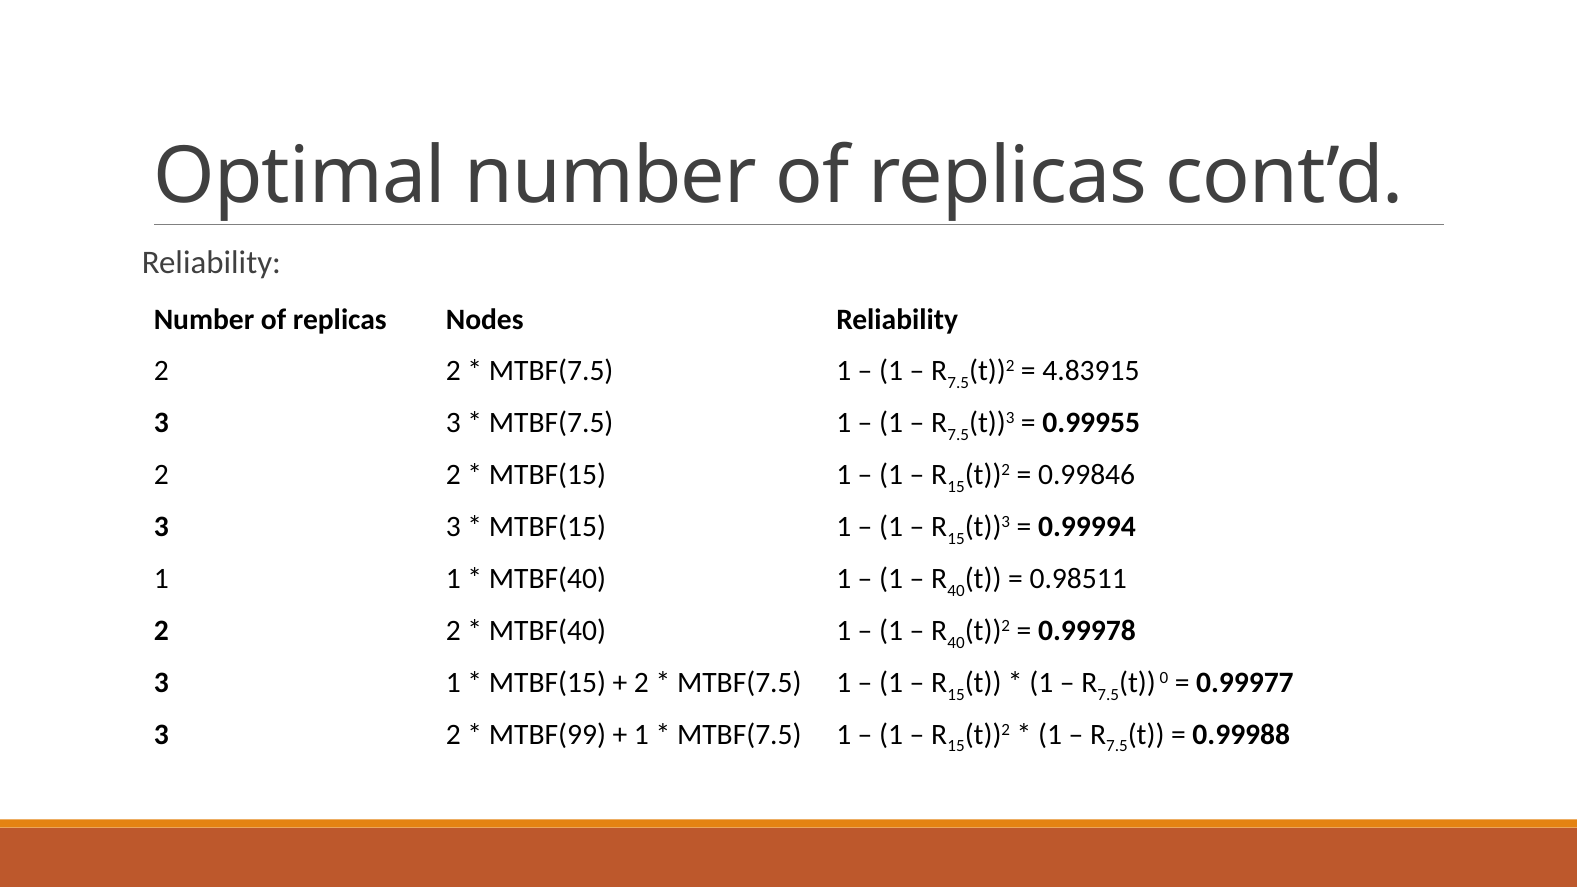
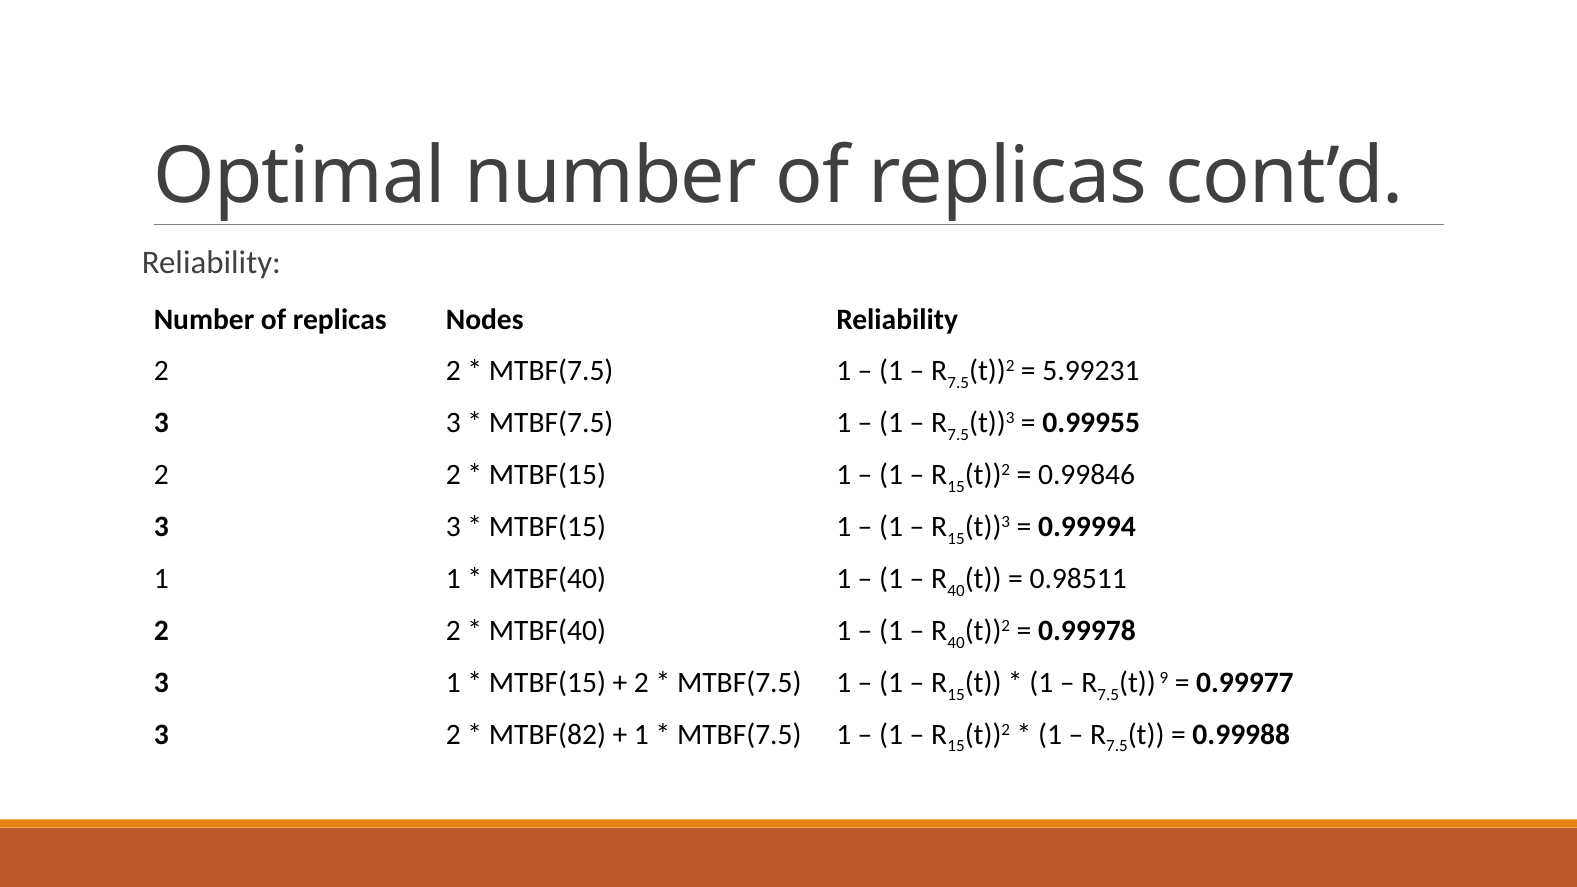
4.83915: 4.83915 -> 5.99231
0: 0 -> 9
MTBF(99: MTBF(99 -> MTBF(82
